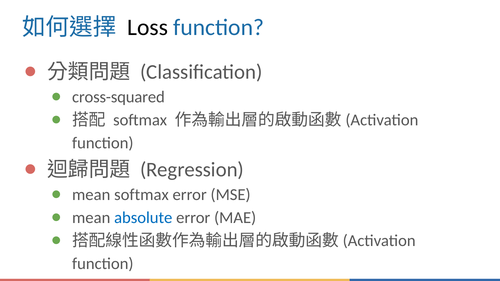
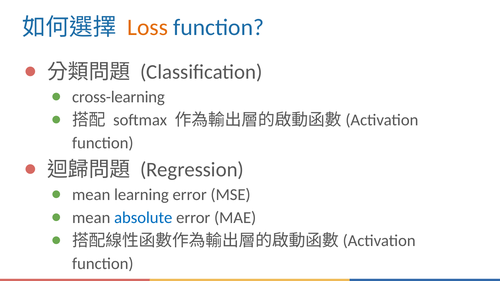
Loss colour: black -> orange
cross-squared: cross-squared -> cross-learning
mean softmax: softmax -> learning
